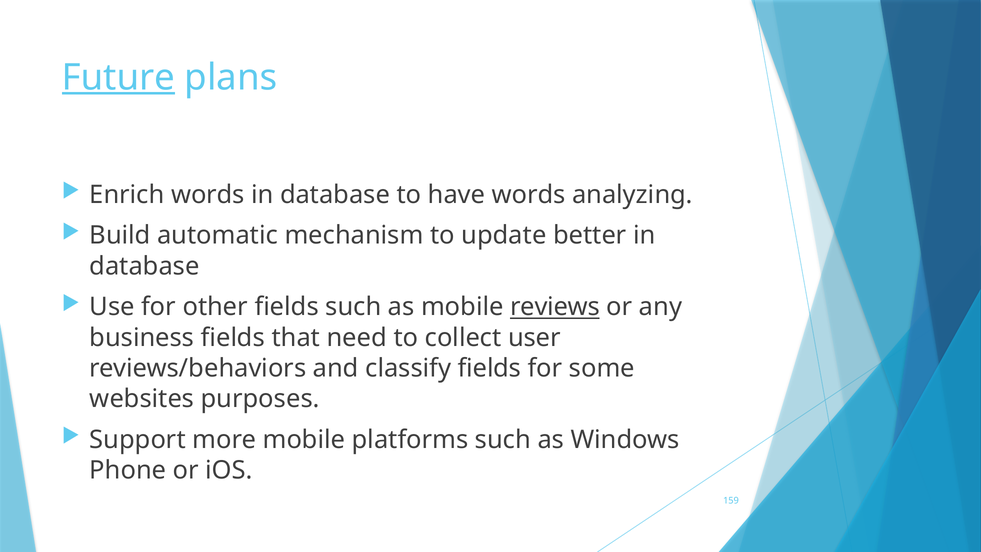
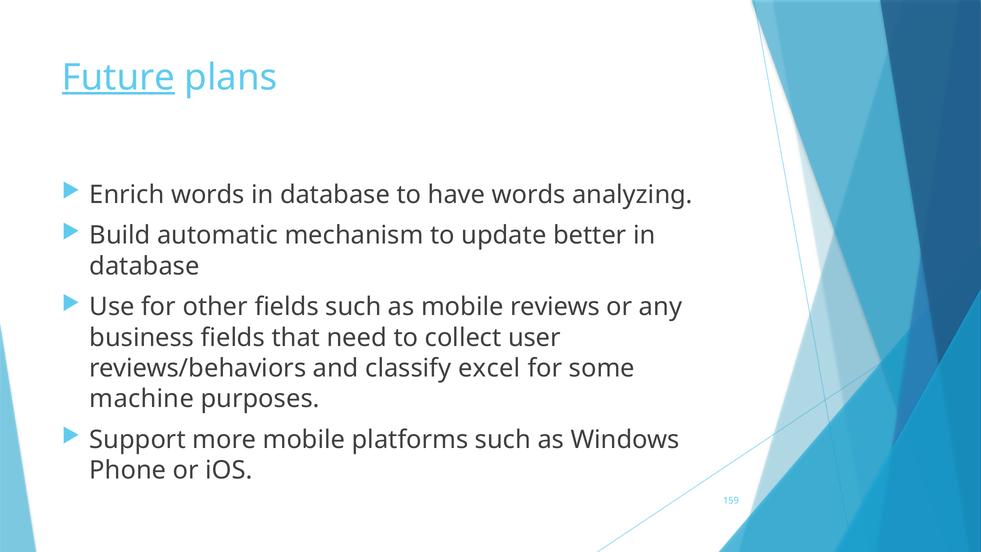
reviews underline: present -> none
classify fields: fields -> excel
websites: websites -> machine
